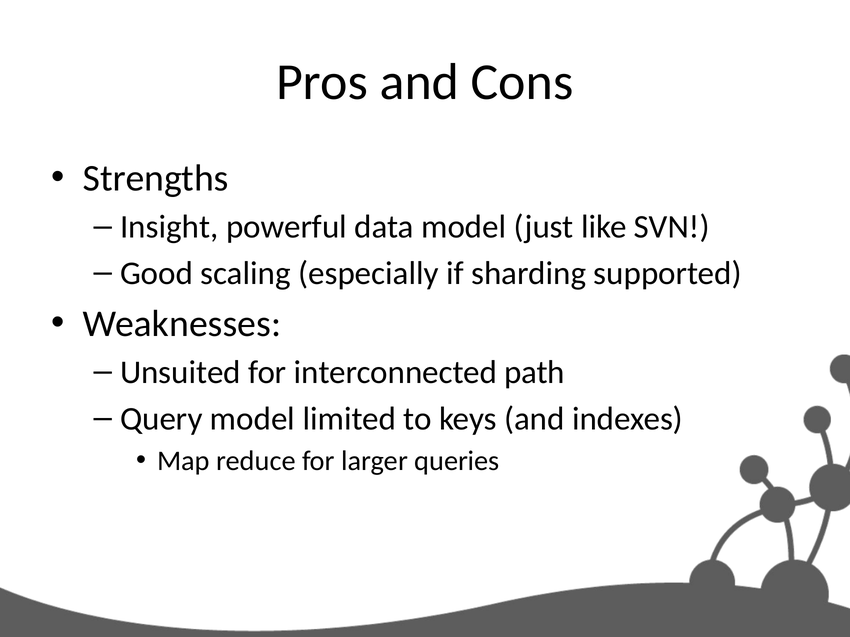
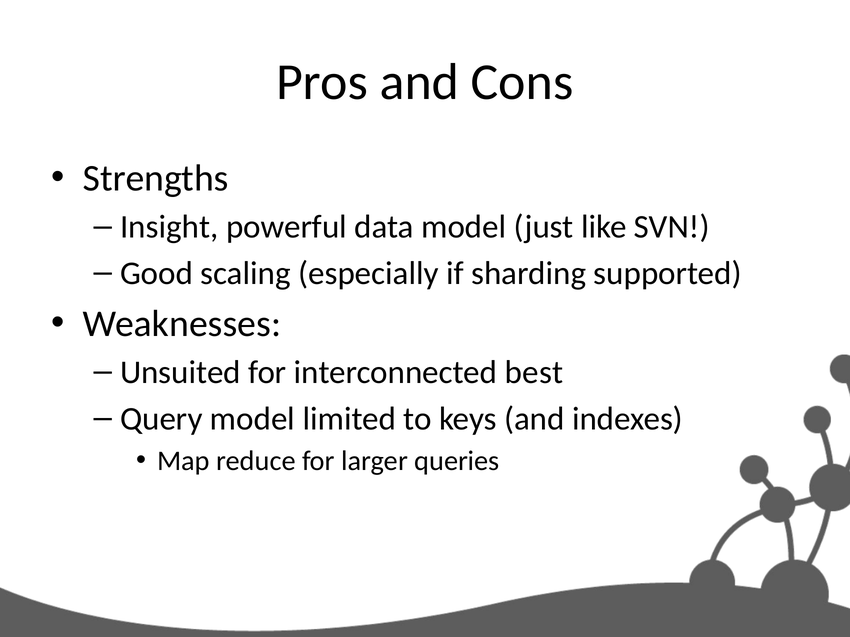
path: path -> best
